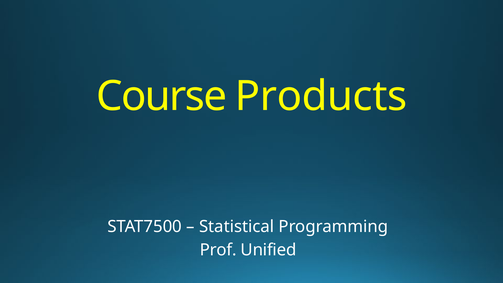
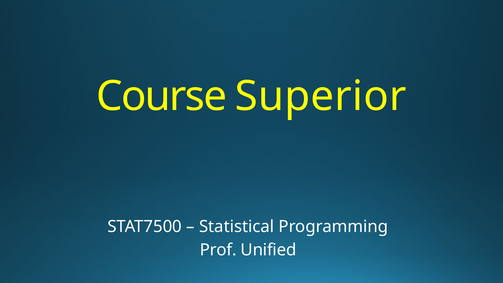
Products: Products -> Superior
